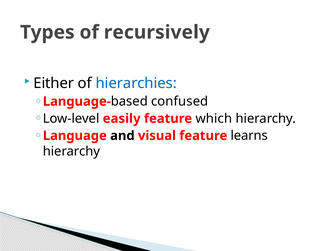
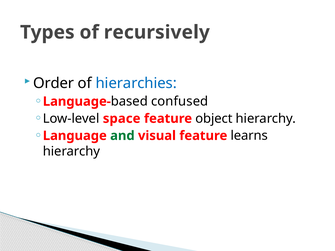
Either: Either -> Order
easily: easily -> space
which: which -> object
and colour: black -> green
